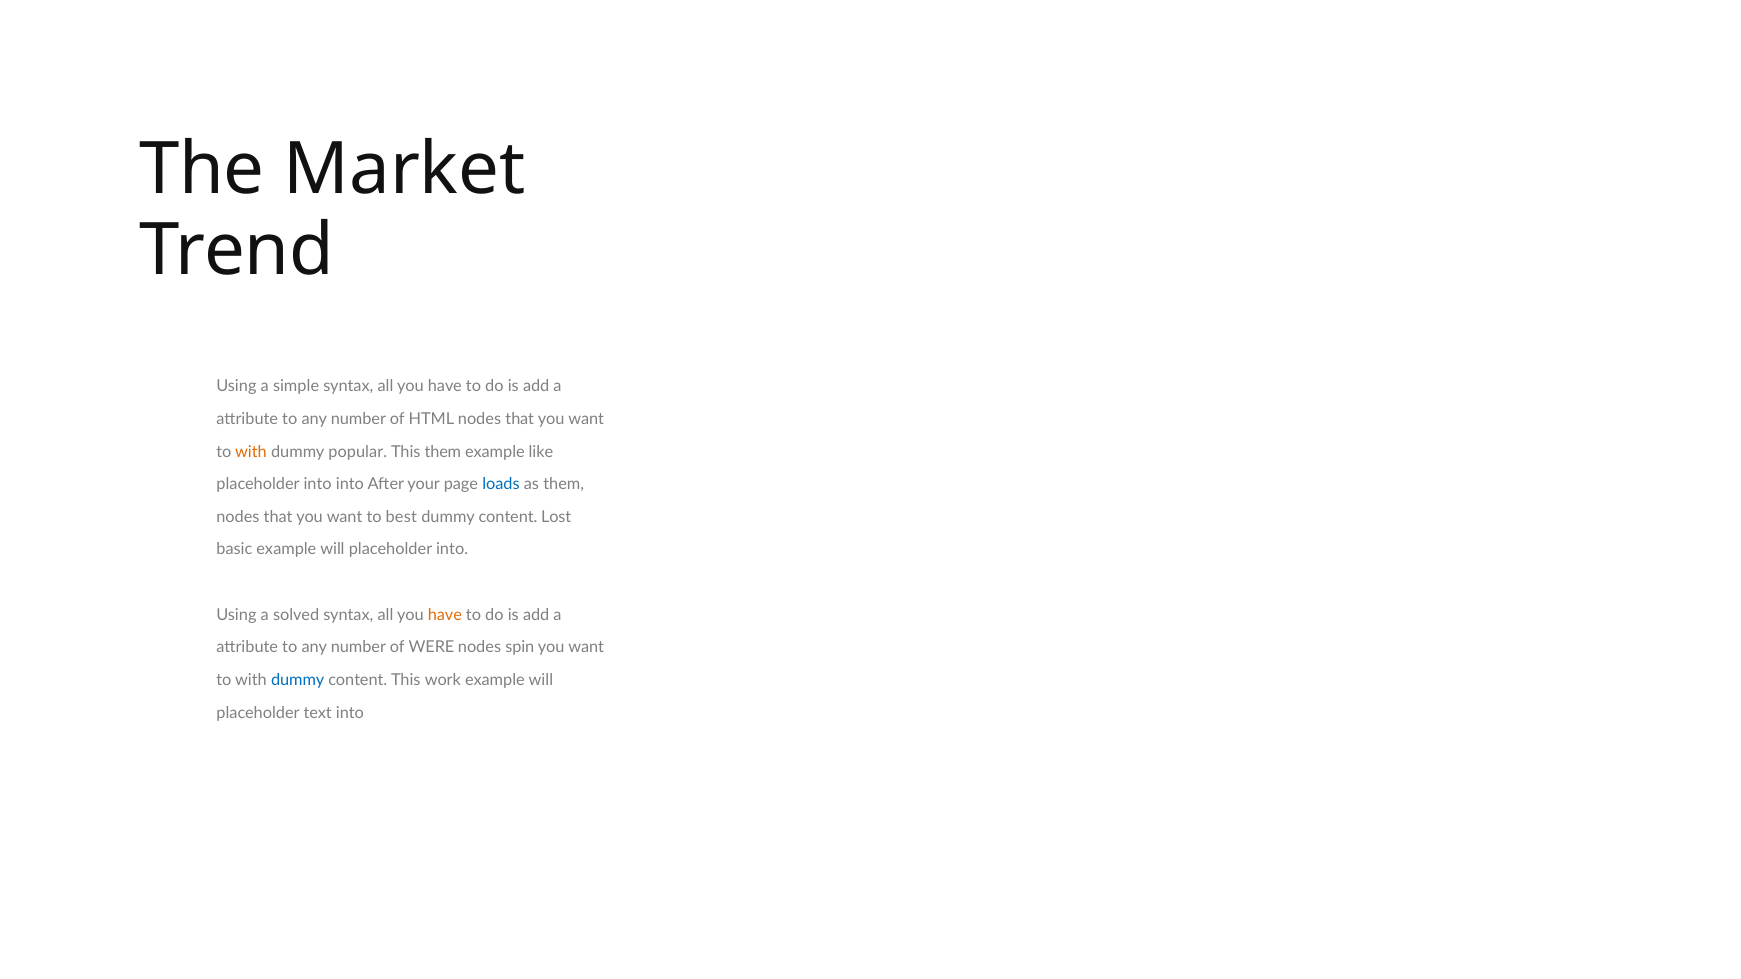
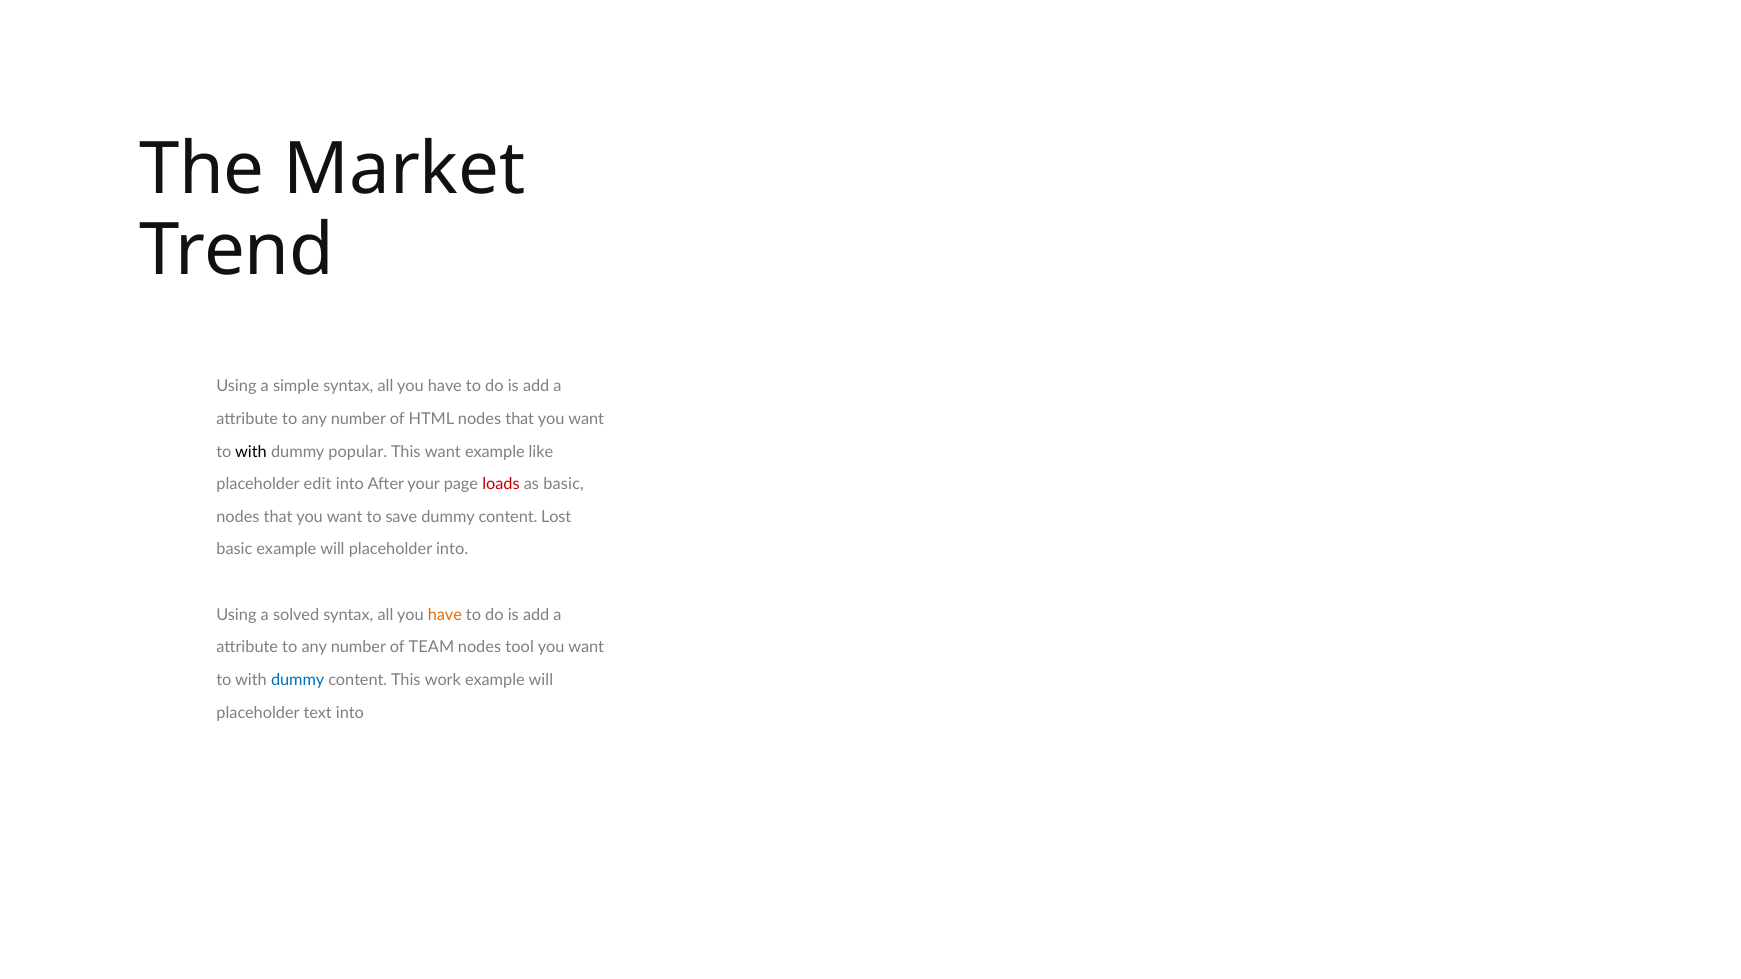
with at (251, 452) colour: orange -> black
This them: them -> want
into at (318, 484): into -> edit
loads colour: blue -> red
as them: them -> basic
best: best -> save
WERE: WERE -> TEAM
spin: spin -> tool
